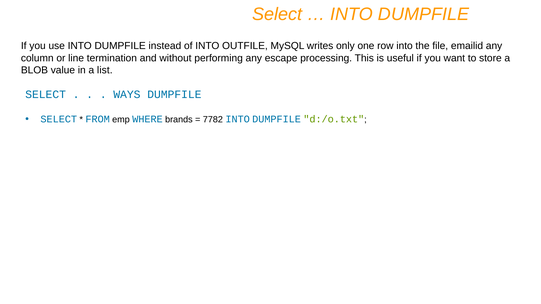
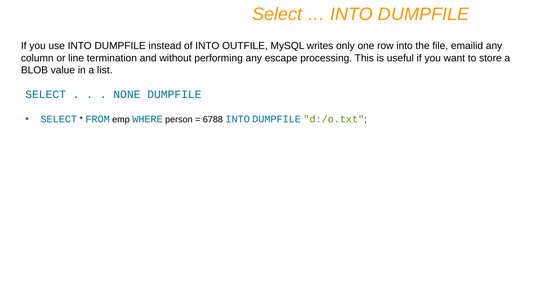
WAYS: WAYS -> NONE
brands: brands -> person
7782: 7782 -> 6788
